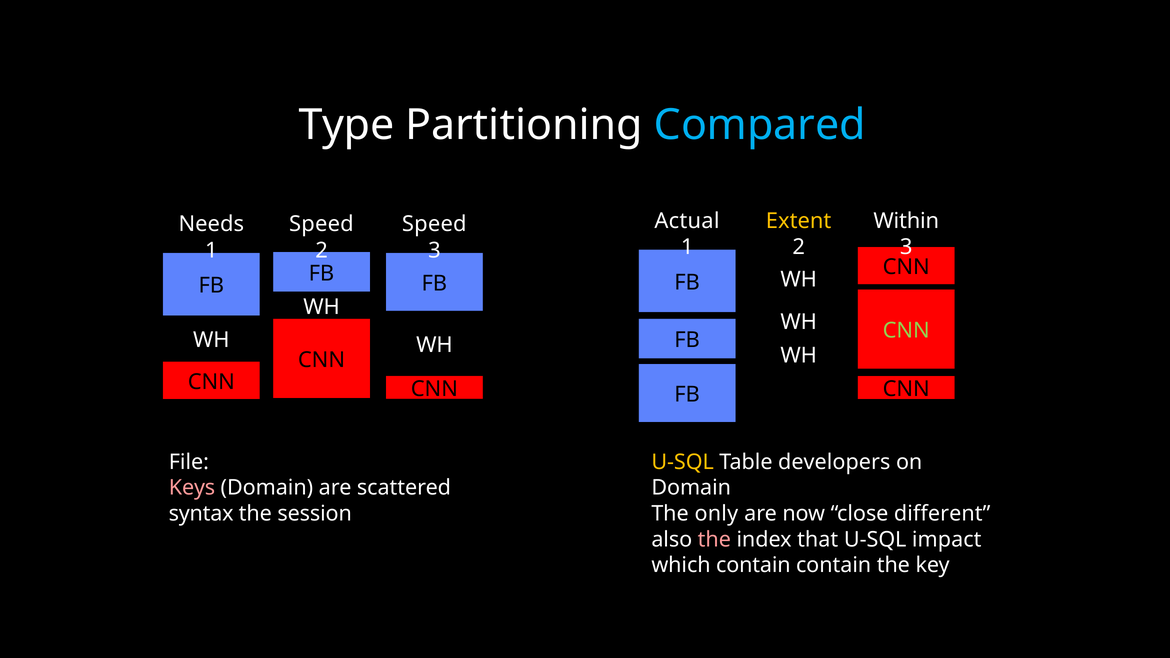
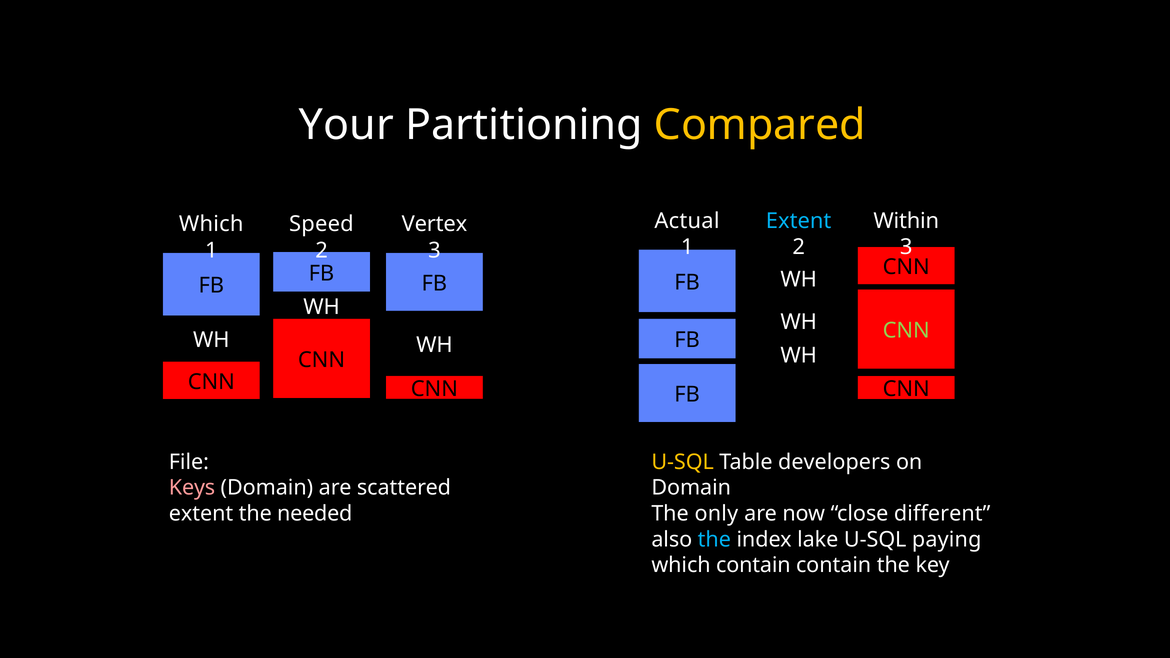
Type: Type -> Your
Compared colour: light blue -> yellow
Extent at (799, 221) colour: yellow -> light blue
Needs at (211, 224): Needs -> Which
Speed at (434, 224): Speed -> Vertex
syntax at (201, 514): syntax -> extent
session: session -> needed
the at (714, 540) colour: pink -> light blue
that: that -> lake
impact: impact -> paying
